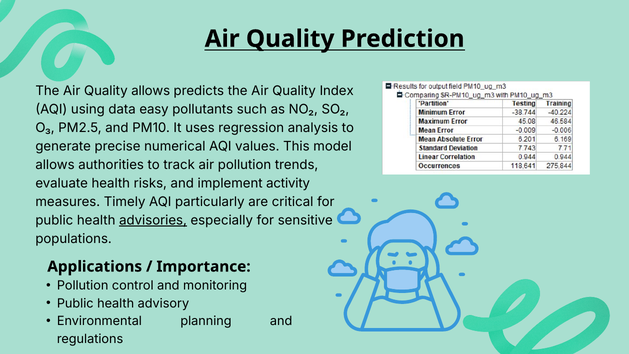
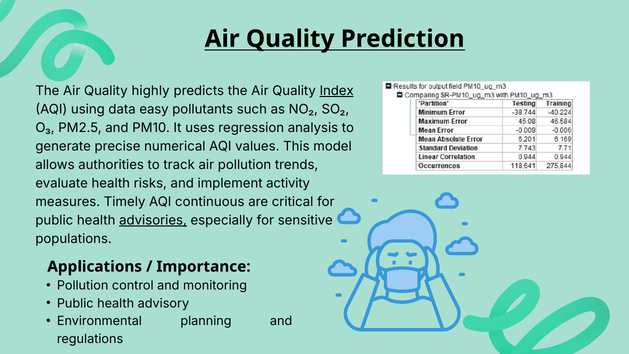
Quality allows: allows -> highly
Index underline: none -> present
particularly: particularly -> continuous
